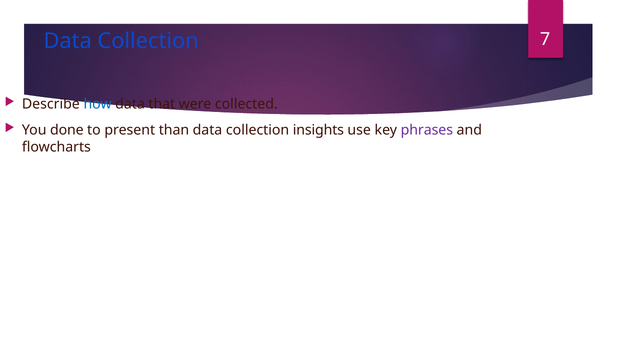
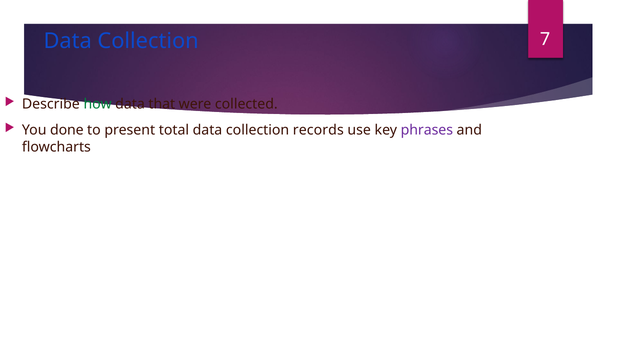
how colour: blue -> green
than: than -> total
insights: insights -> records
